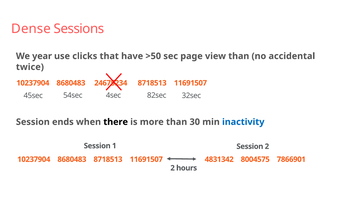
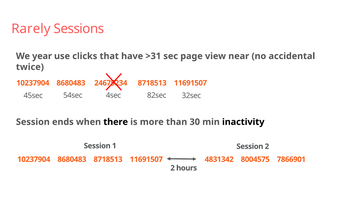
Dense: Dense -> Rarely
>50: >50 -> >31
view than: than -> near
inactivity colour: blue -> black
